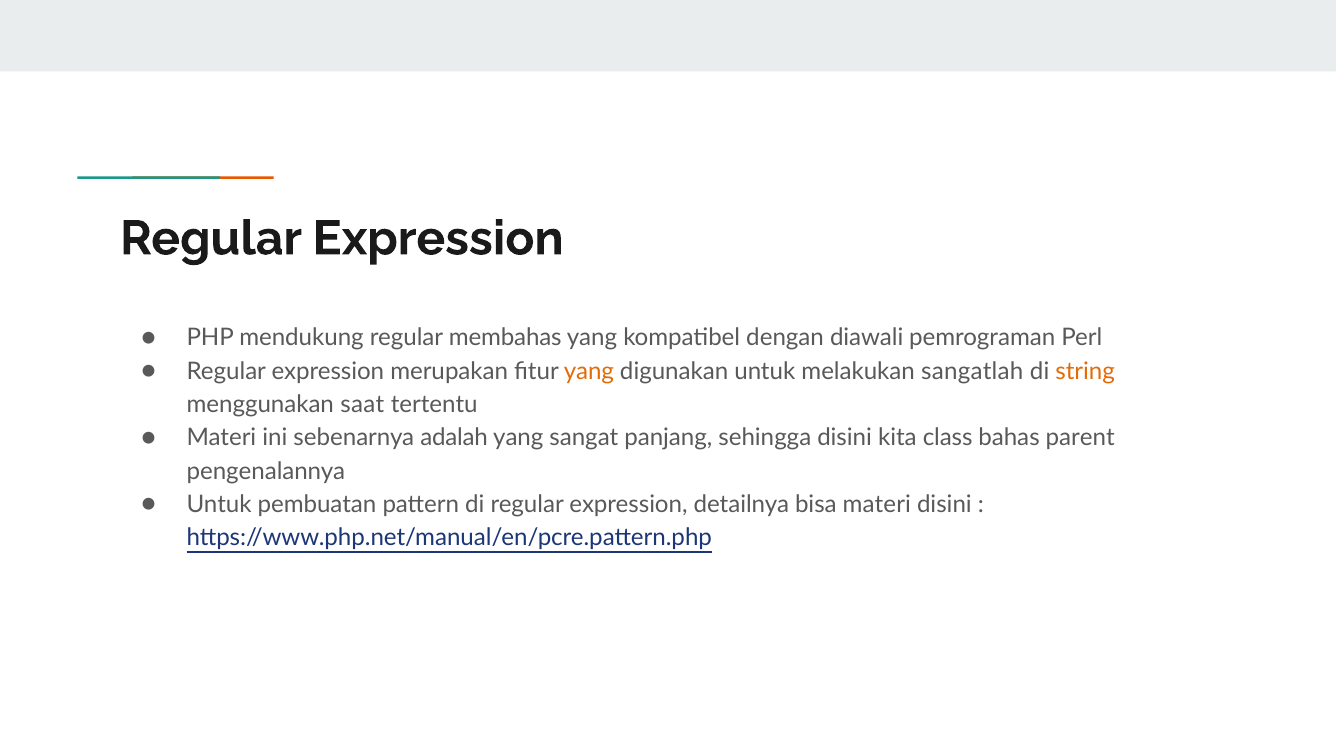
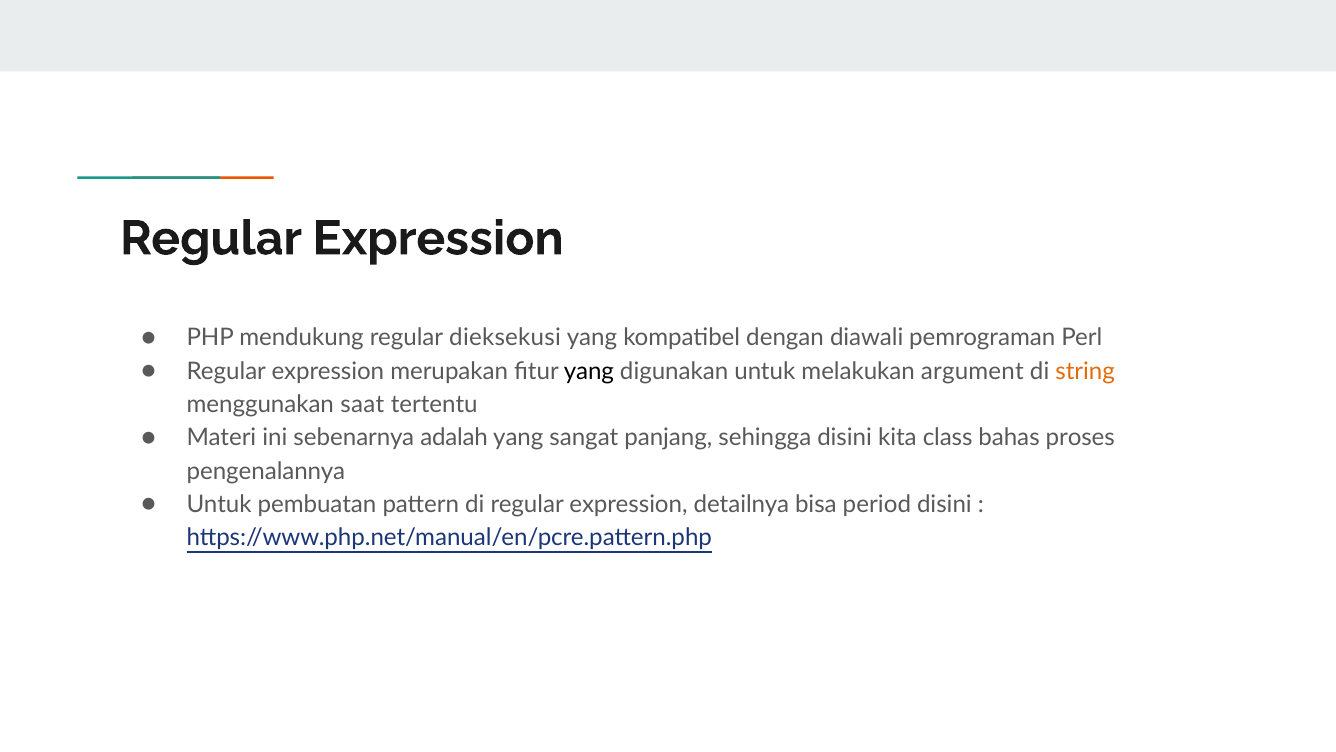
membahas: membahas -> dieksekusi
yang at (589, 371) colour: orange -> black
sangatlah: sangatlah -> argument
parent: parent -> proses
bisa materi: materi -> period
